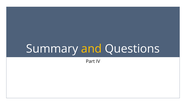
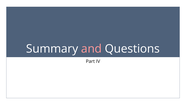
and colour: yellow -> pink
